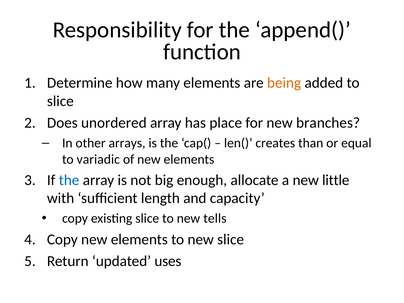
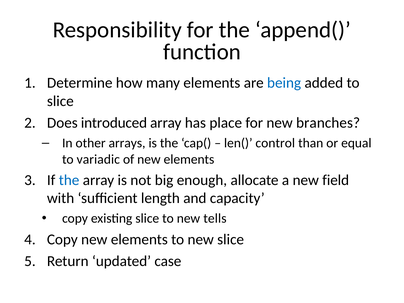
being colour: orange -> blue
unordered: unordered -> introduced
creates: creates -> control
little: little -> field
uses: uses -> case
